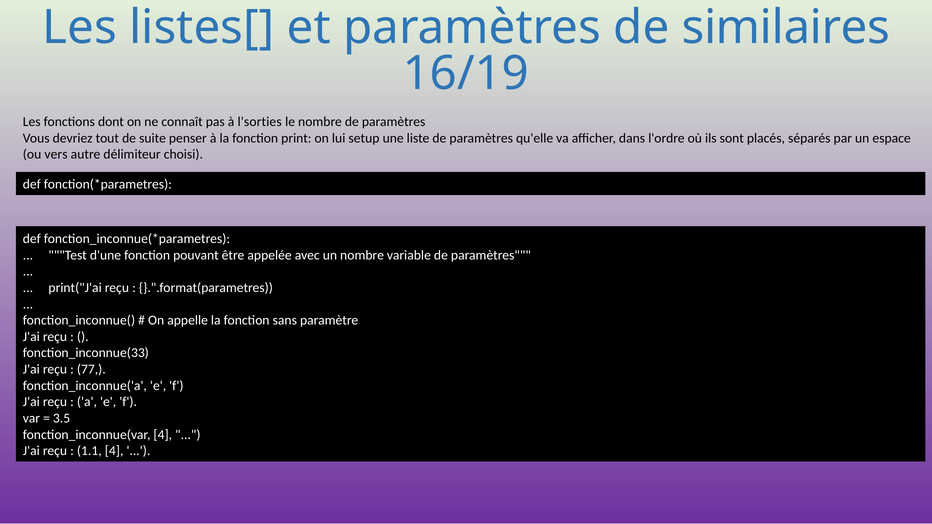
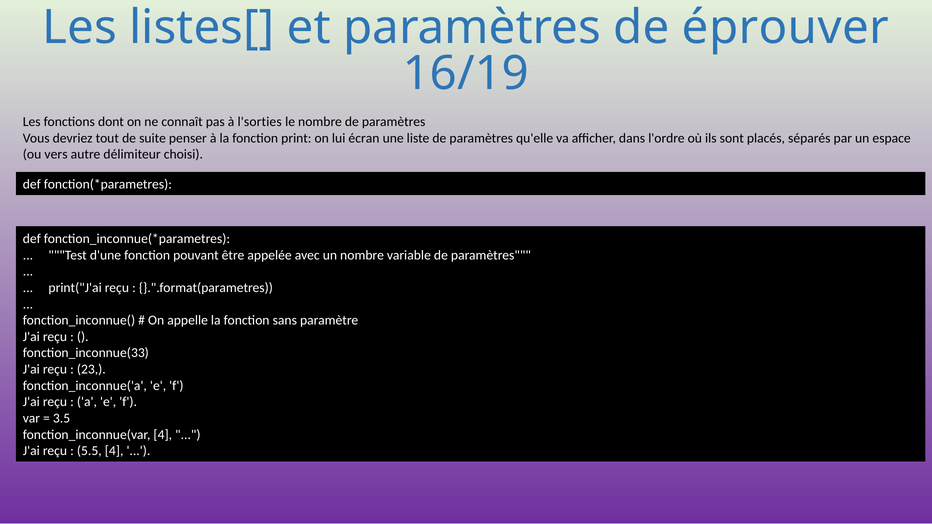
similaires: similaires -> éprouver
setup: setup -> écran
77: 77 -> 23
1.1: 1.1 -> 5.5
